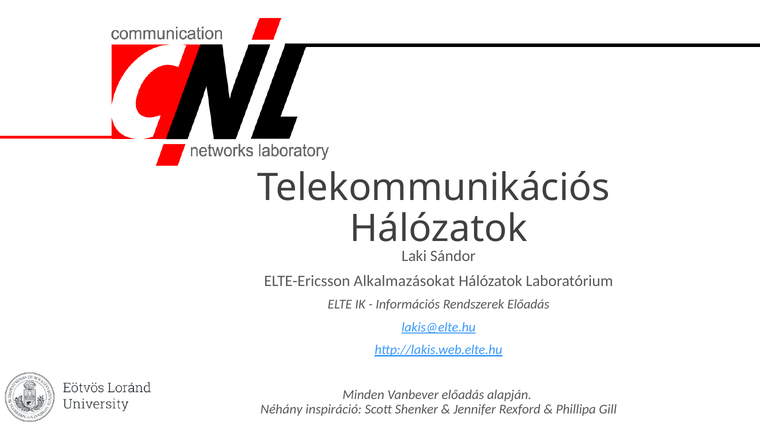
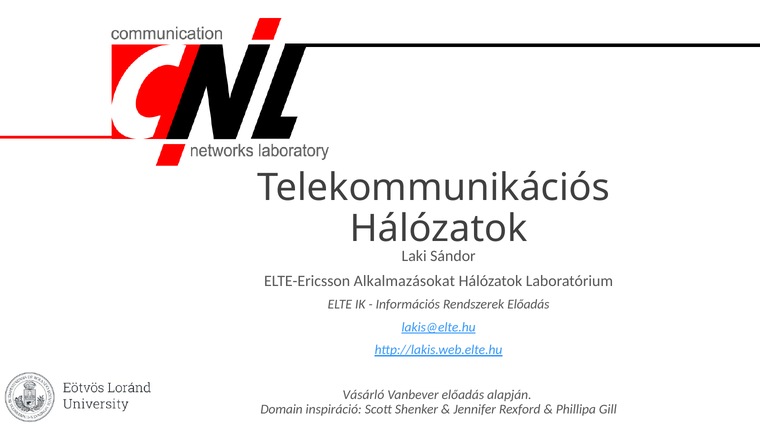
Minden: Minden -> Vásárló
Néhány: Néhány -> Domain
